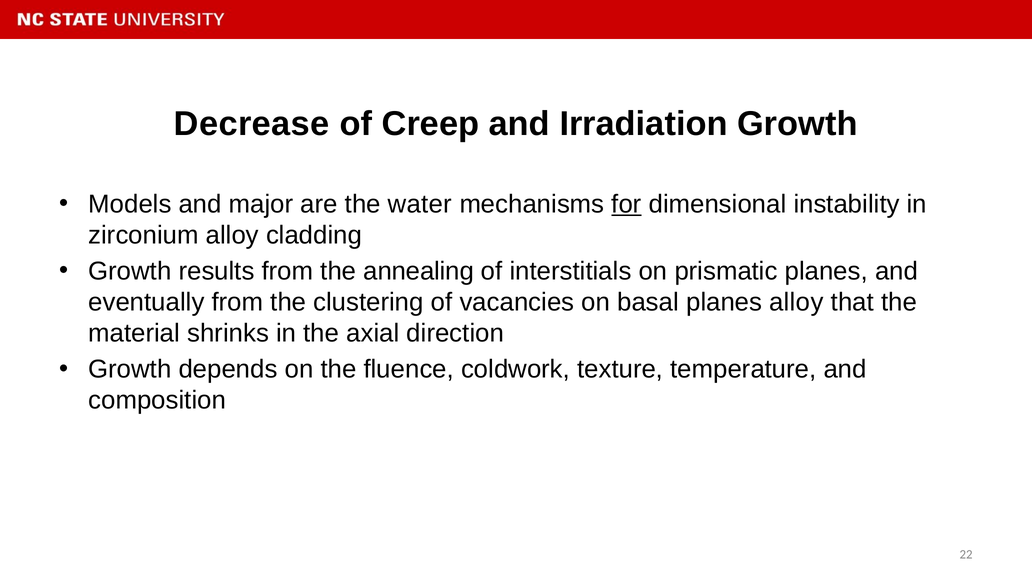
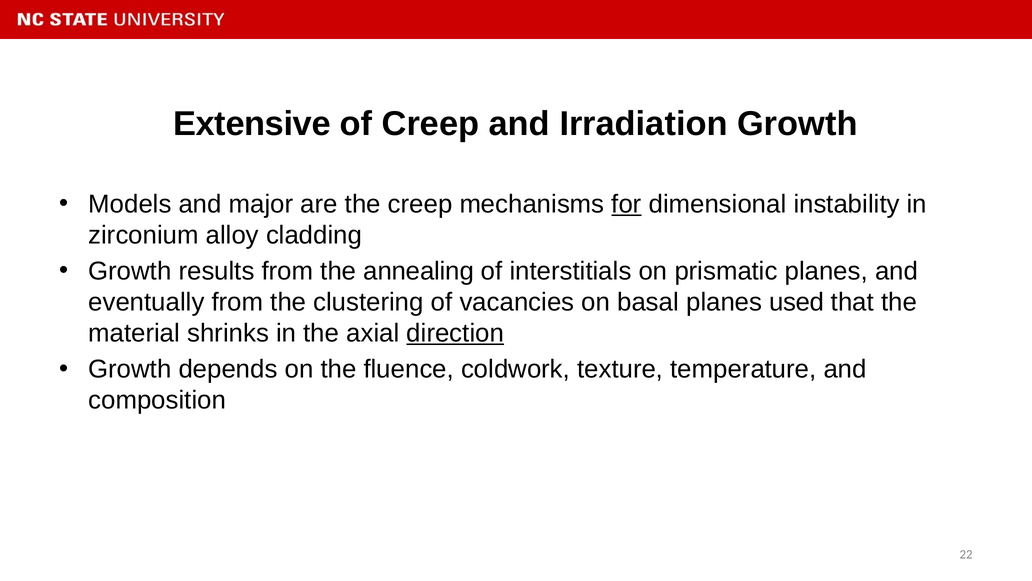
Decrease: Decrease -> Extensive
the water: water -> creep
planes alloy: alloy -> used
direction underline: none -> present
